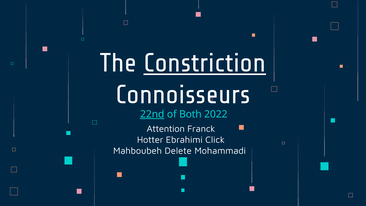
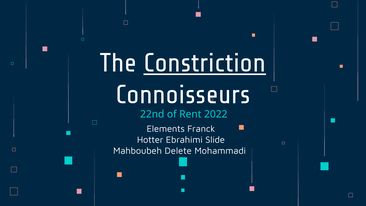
22nd underline: present -> none
Both: Both -> Rent
Attention: Attention -> Elements
Click: Click -> Slide
